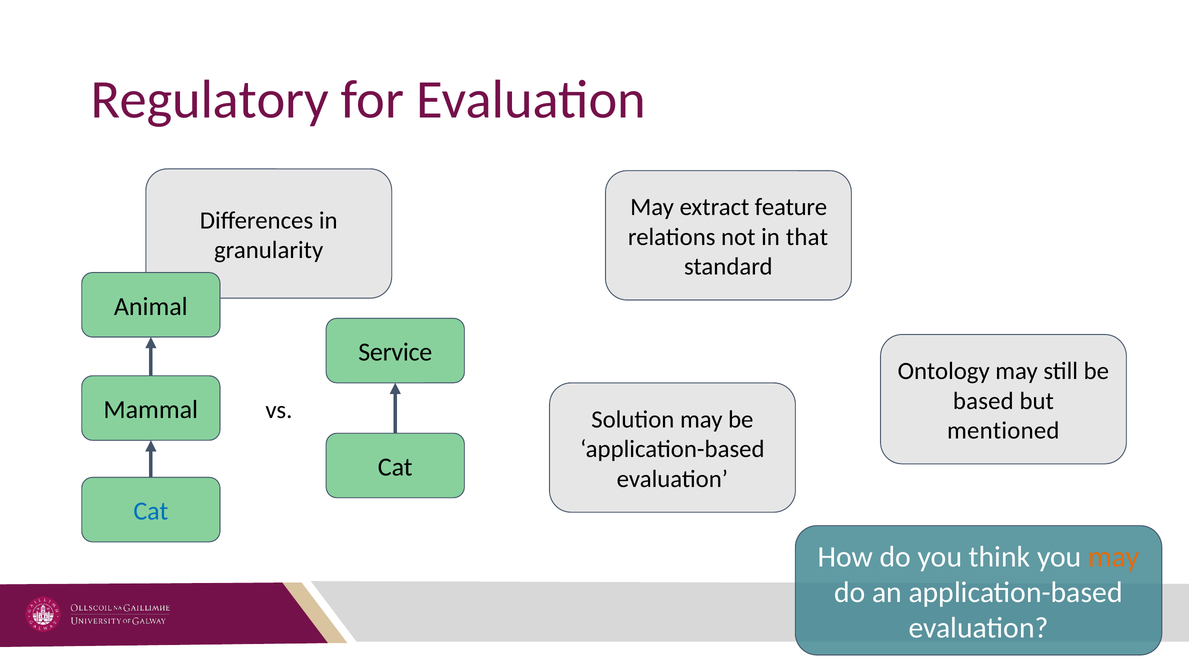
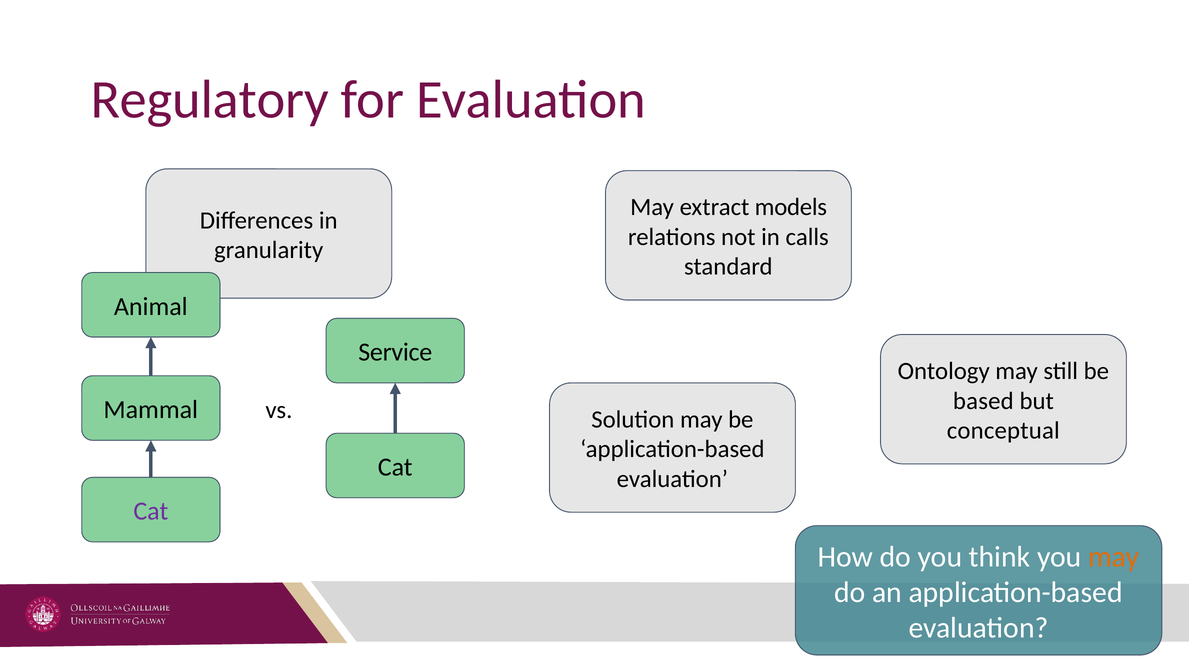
feature: feature -> models
that: that -> calls
mentioned: mentioned -> conceptual
Cat at (151, 511) colour: blue -> purple
